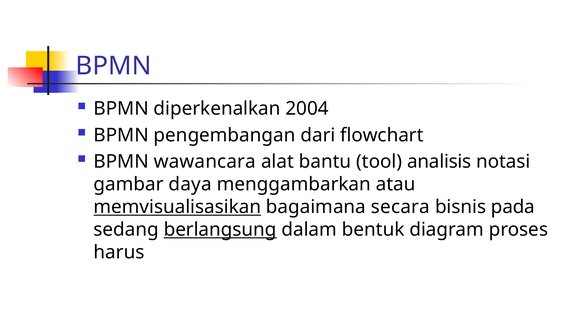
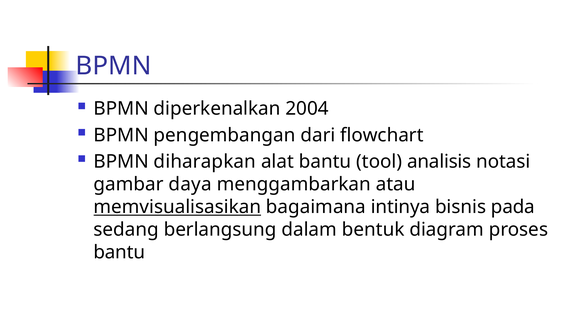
wawancara: wawancara -> diharapkan
secara: secara -> intinya
berlangsung underline: present -> none
harus at (119, 252): harus -> bantu
